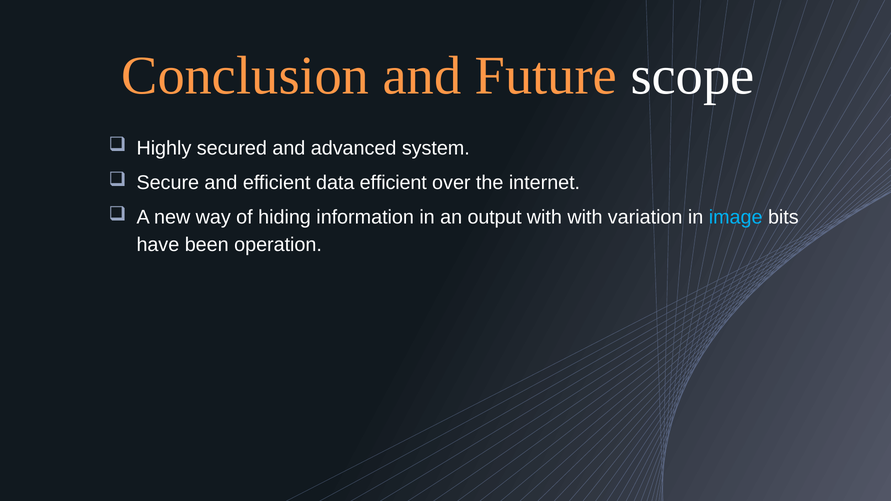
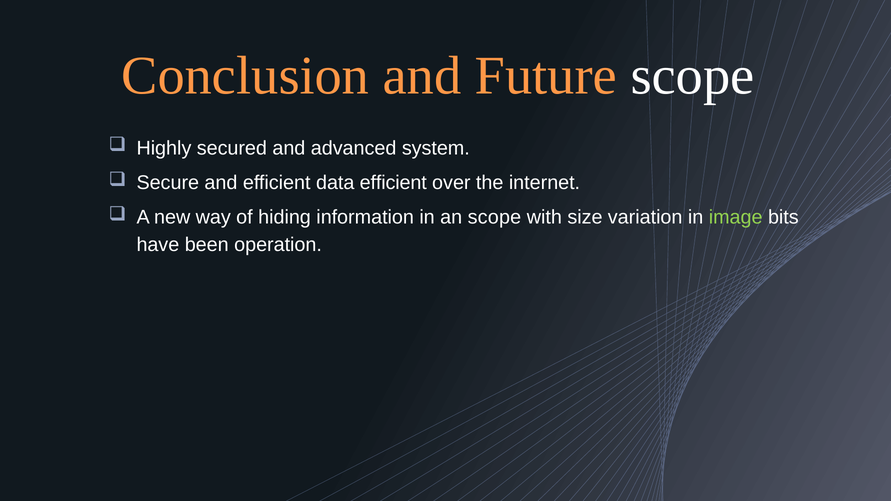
an output: output -> scope
with with: with -> size
image colour: light blue -> light green
